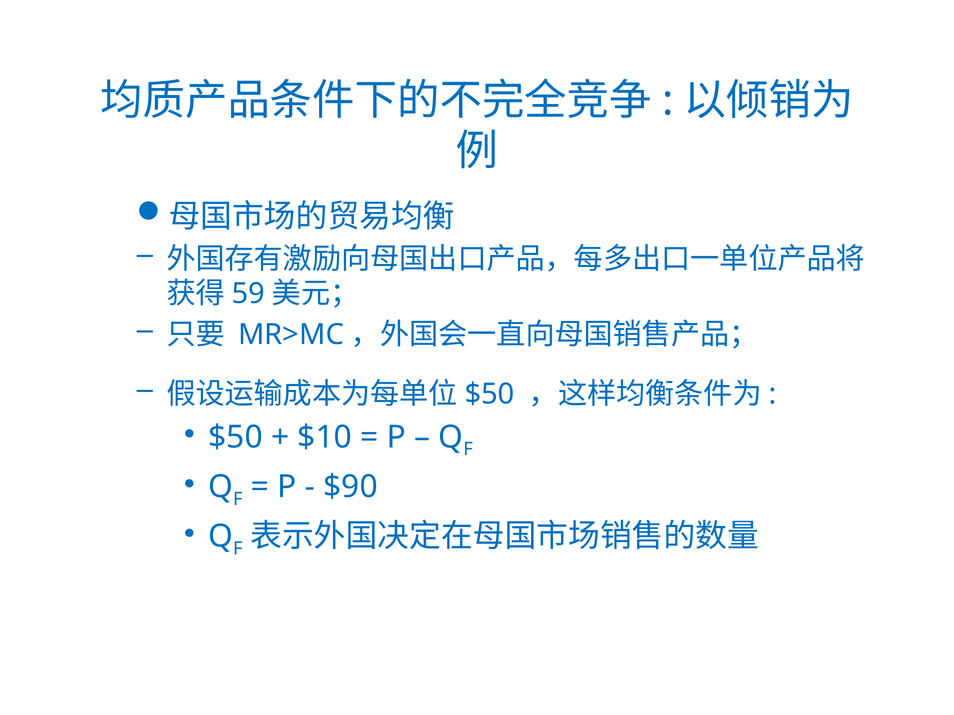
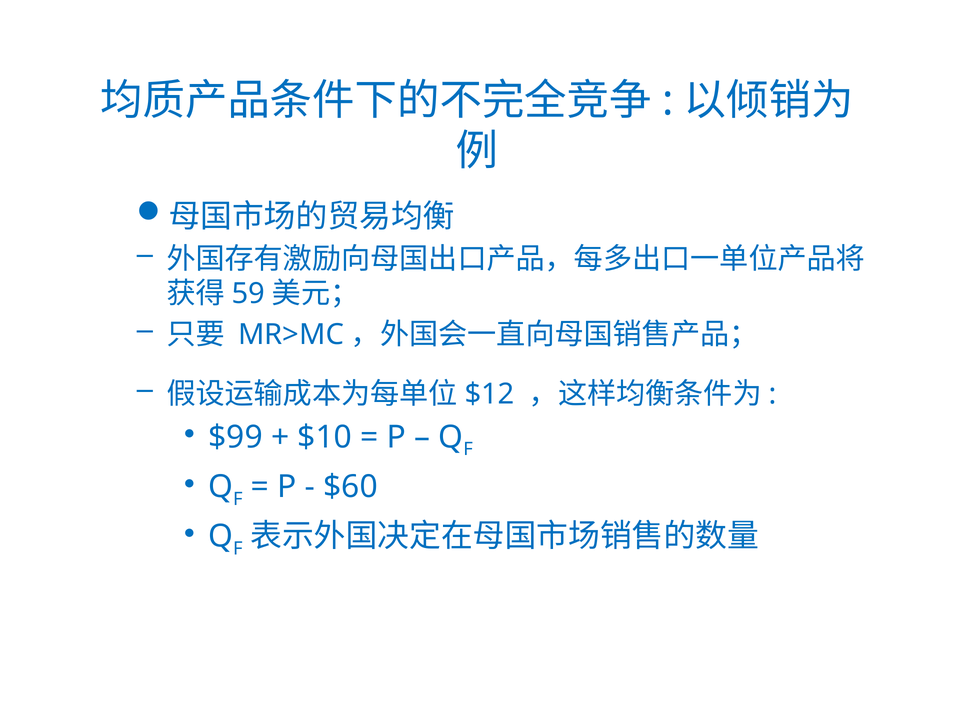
$50 at (489, 394): $50 -> $12
$50 at (236, 437): $50 -> $99
$90: $90 -> $60
